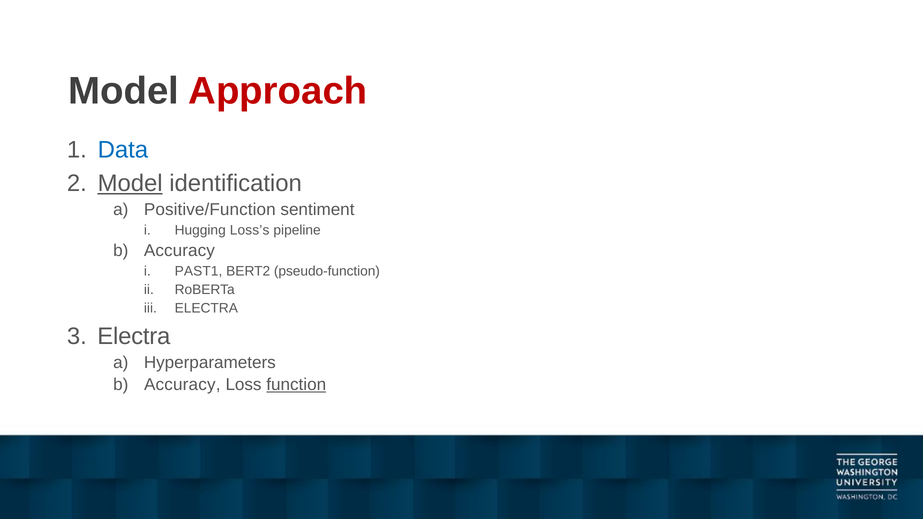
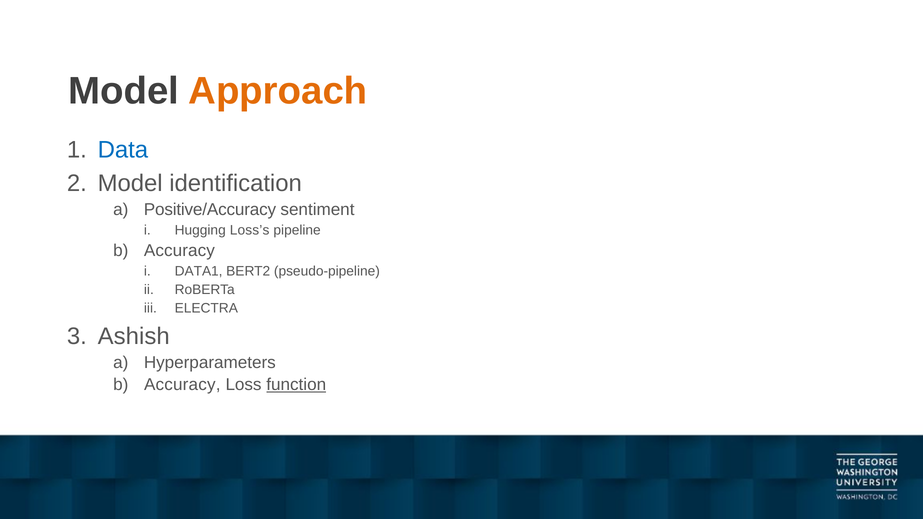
Approach colour: red -> orange
Model at (130, 184) underline: present -> none
Positive/Function: Positive/Function -> Positive/Accuracy
PAST1: PAST1 -> DATA1
pseudo-function: pseudo-function -> pseudo-pipeline
Electra at (134, 337): Electra -> Ashish
